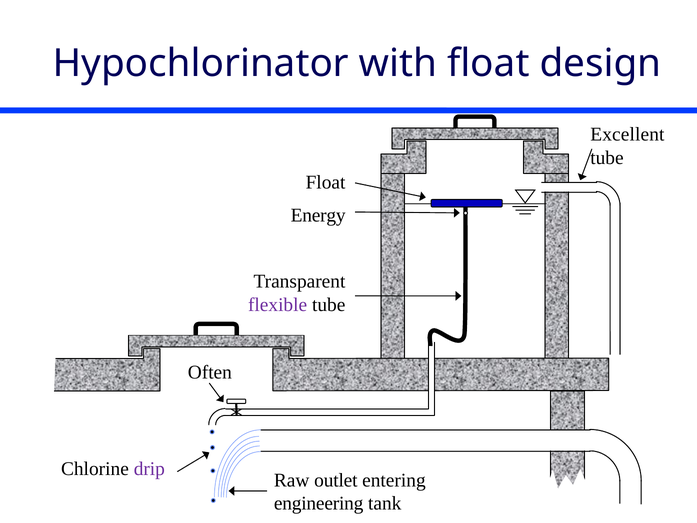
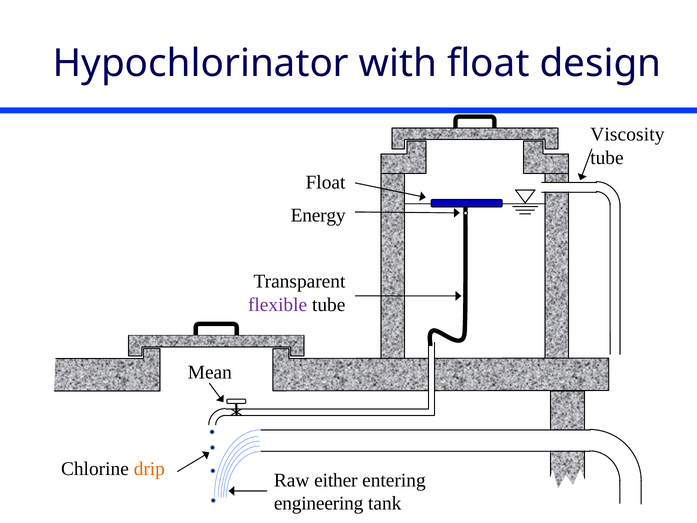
Excellent: Excellent -> Viscosity
Often: Often -> Mean
drip colour: purple -> orange
outlet: outlet -> either
